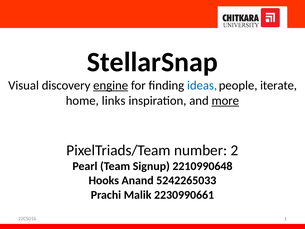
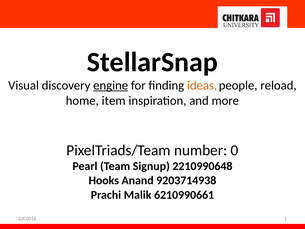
ideas colour: blue -> orange
iterate: iterate -> reload
links: links -> item
more underline: present -> none
2: 2 -> 0
5242265033: 5242265033 -> 9203714938
2230990661: 2230990661 -> 6210990661
